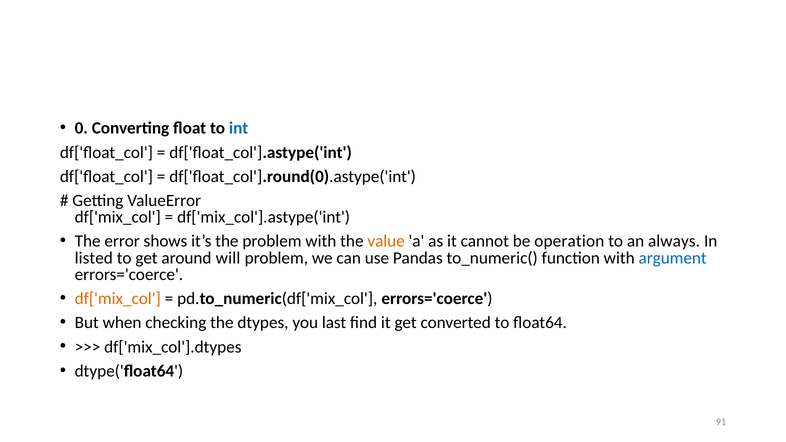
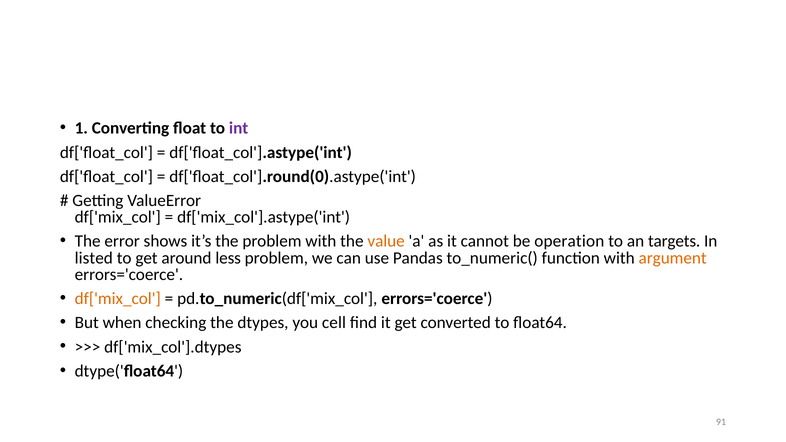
0: 0 -> 1
int colour: blue -> purple
always: always -> targets
will: will -> less
argument colour: blue -> orange
last: last -> cell
